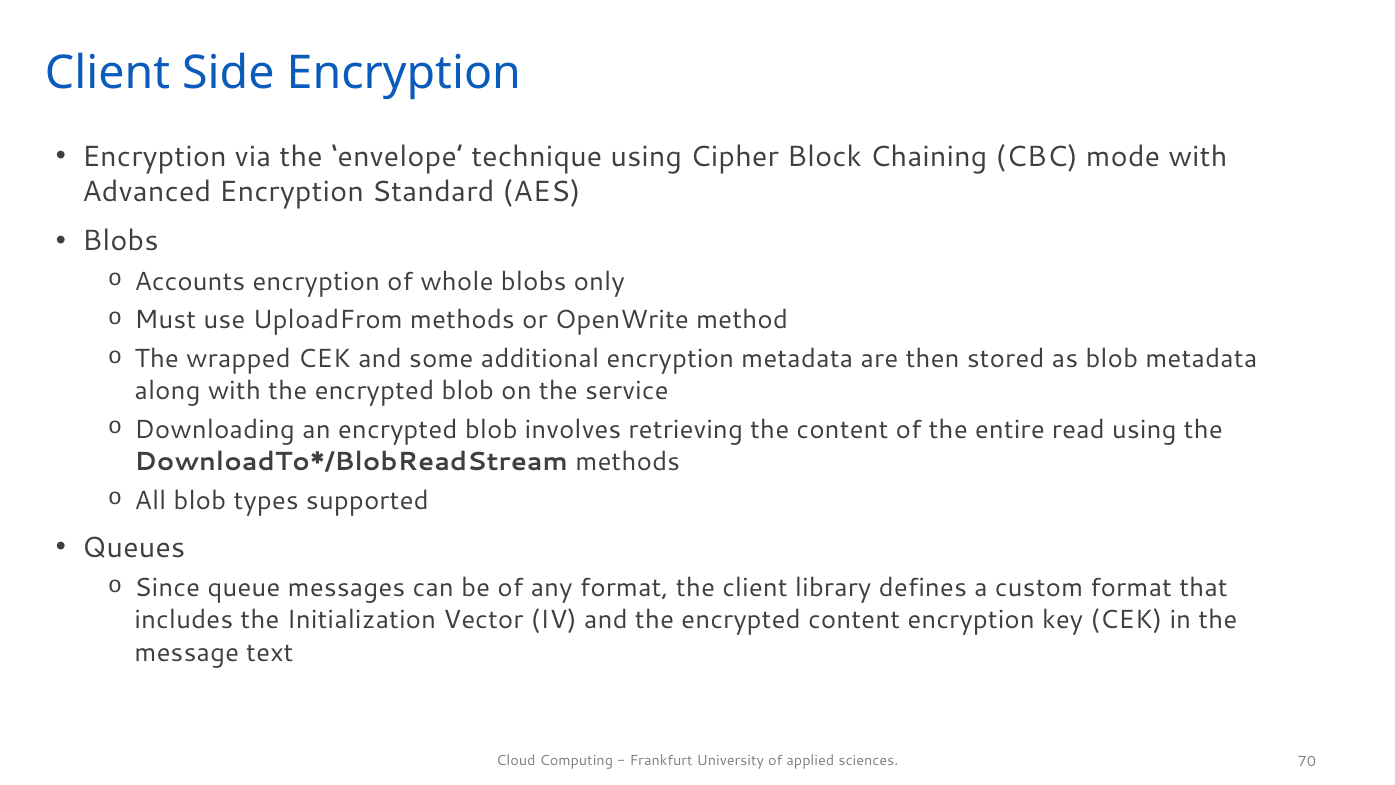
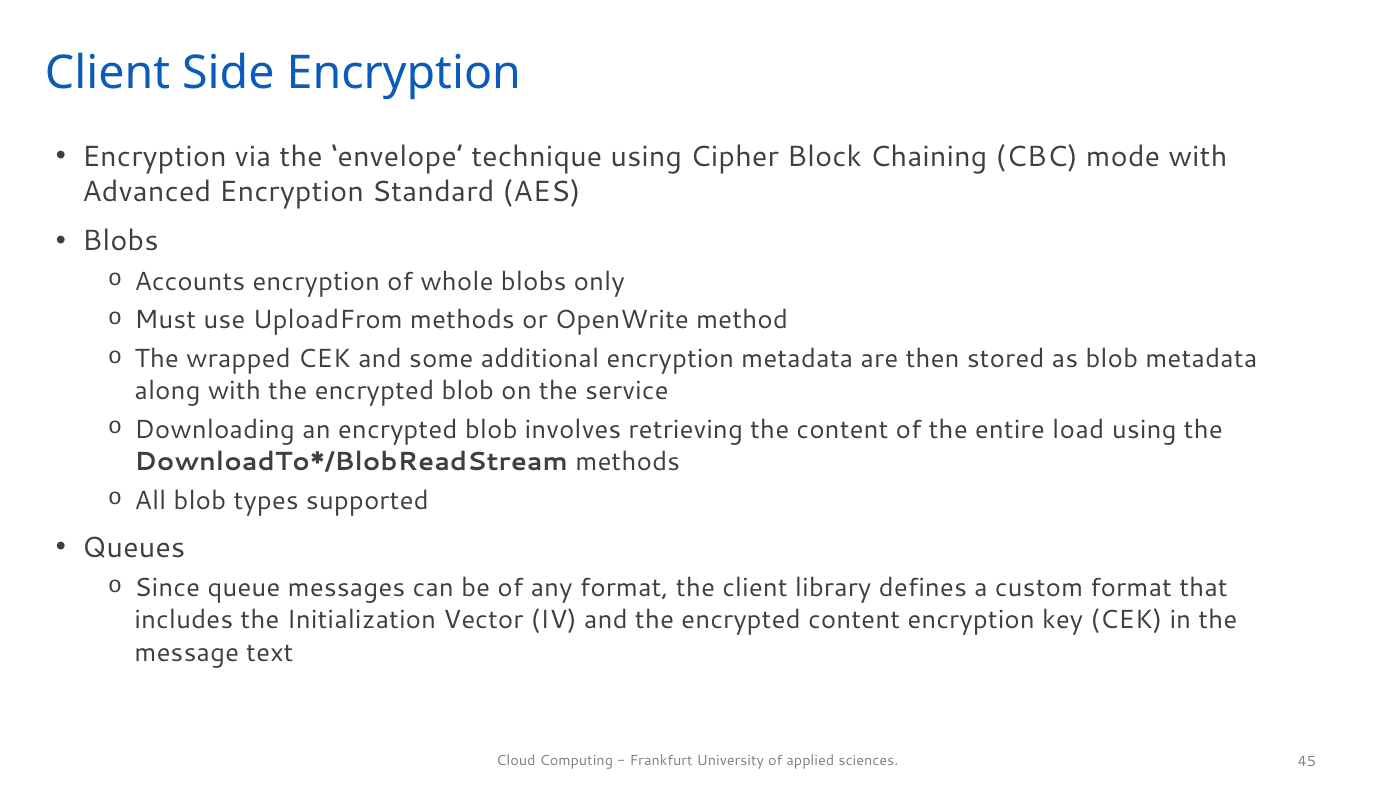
read: read -> load
70: 70 -> 45
